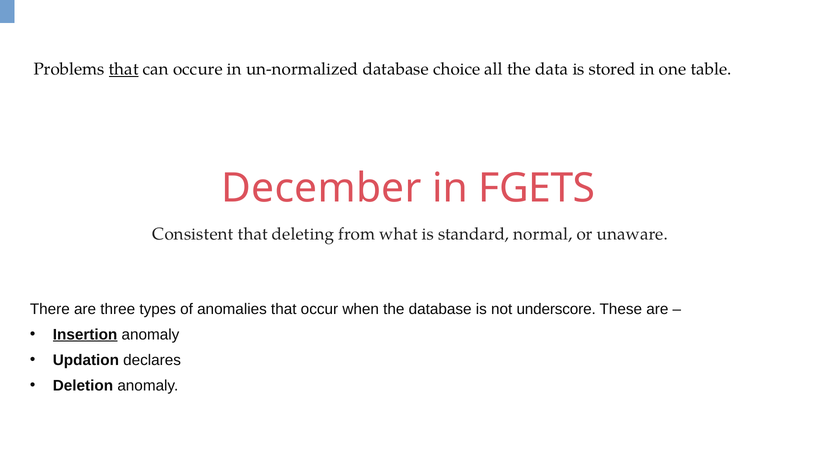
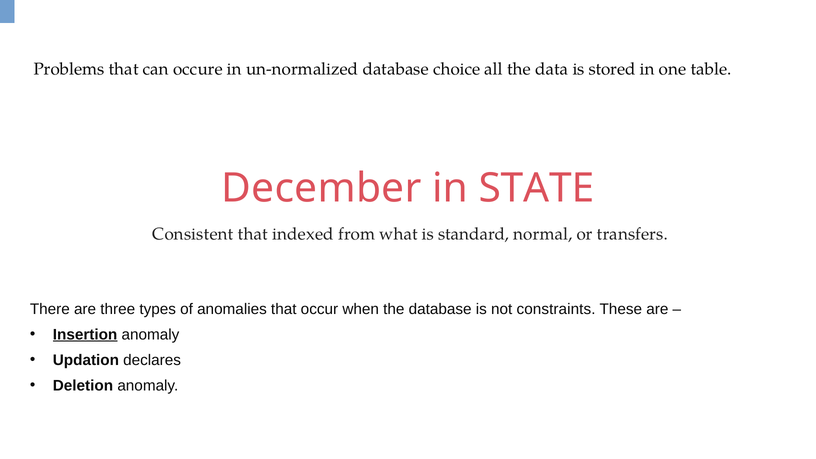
that at (124, 69) underline: present -> none
FGETS: FGETS -> STATE
deleting: deleting -> indexed
unaware: unaware -> transfers
underscore: underscore -> constraints
